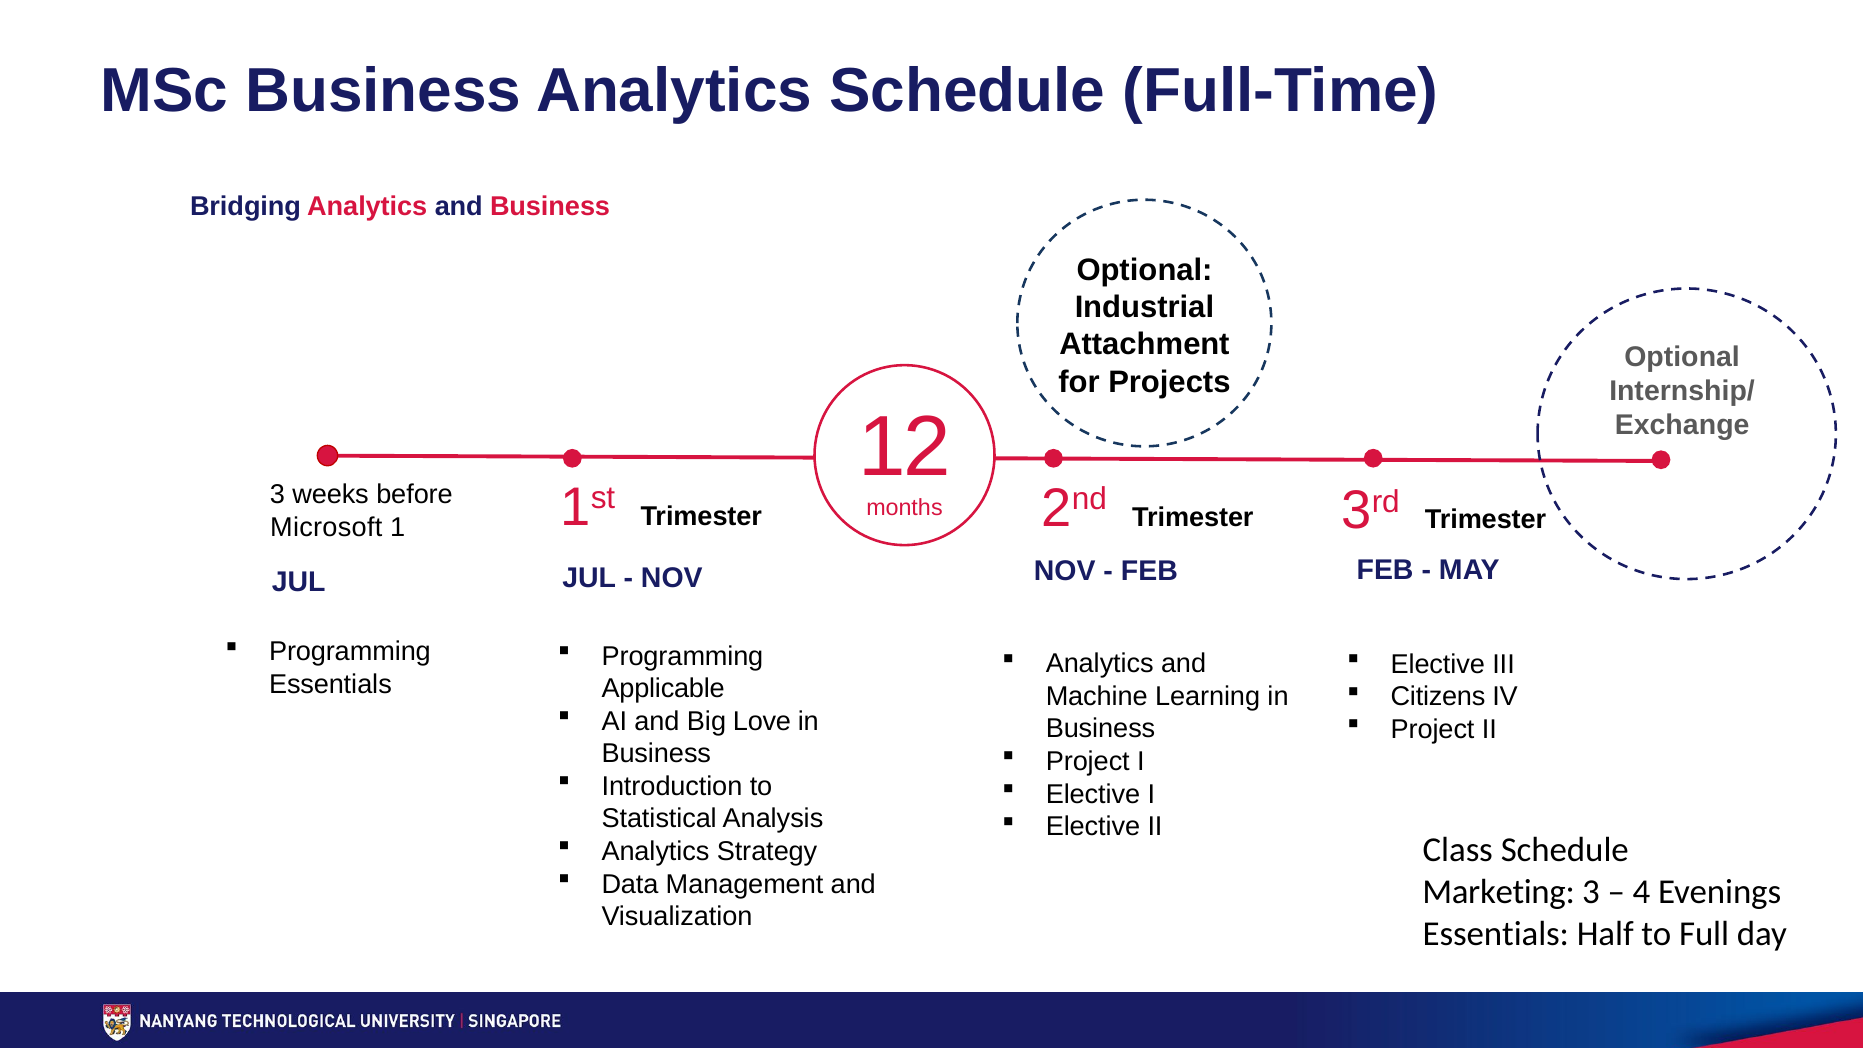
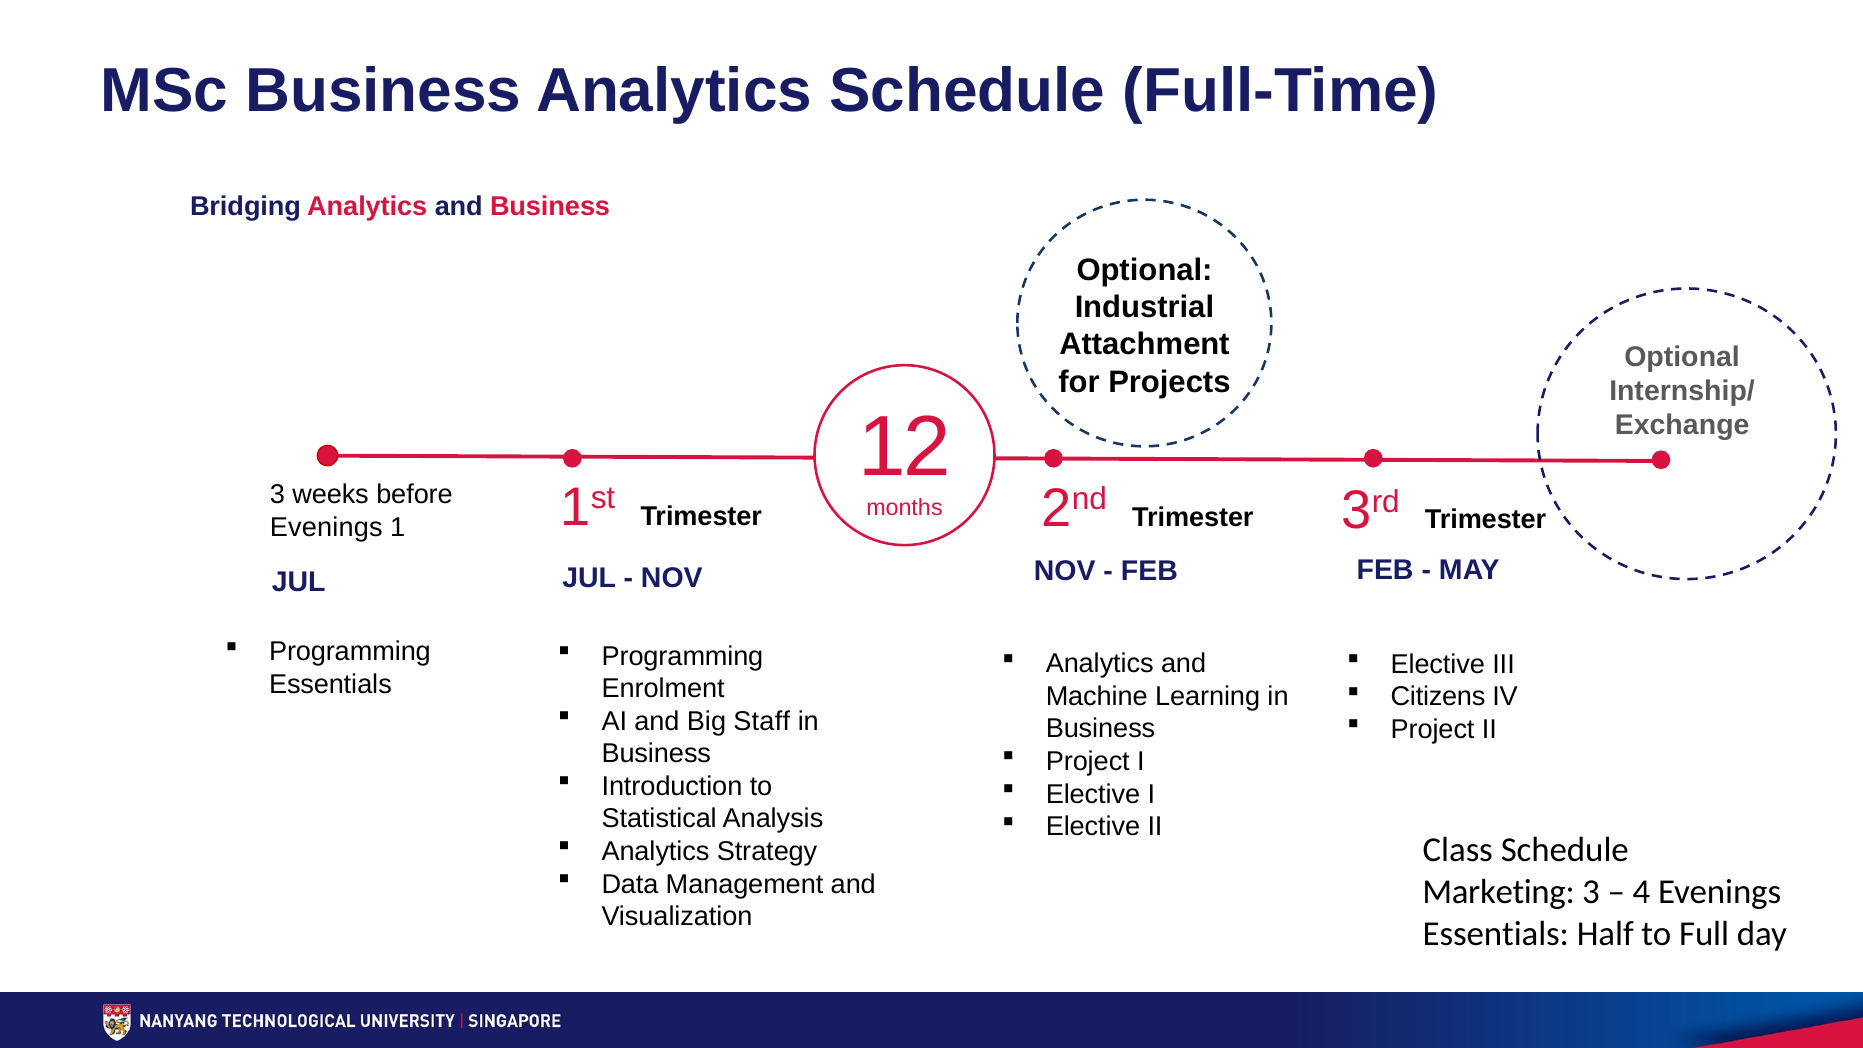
Microsoft at (326, 527): Microsoft -> Evenings
Applicable: Applicable -> Enrolment
Love: Love -> Staff
